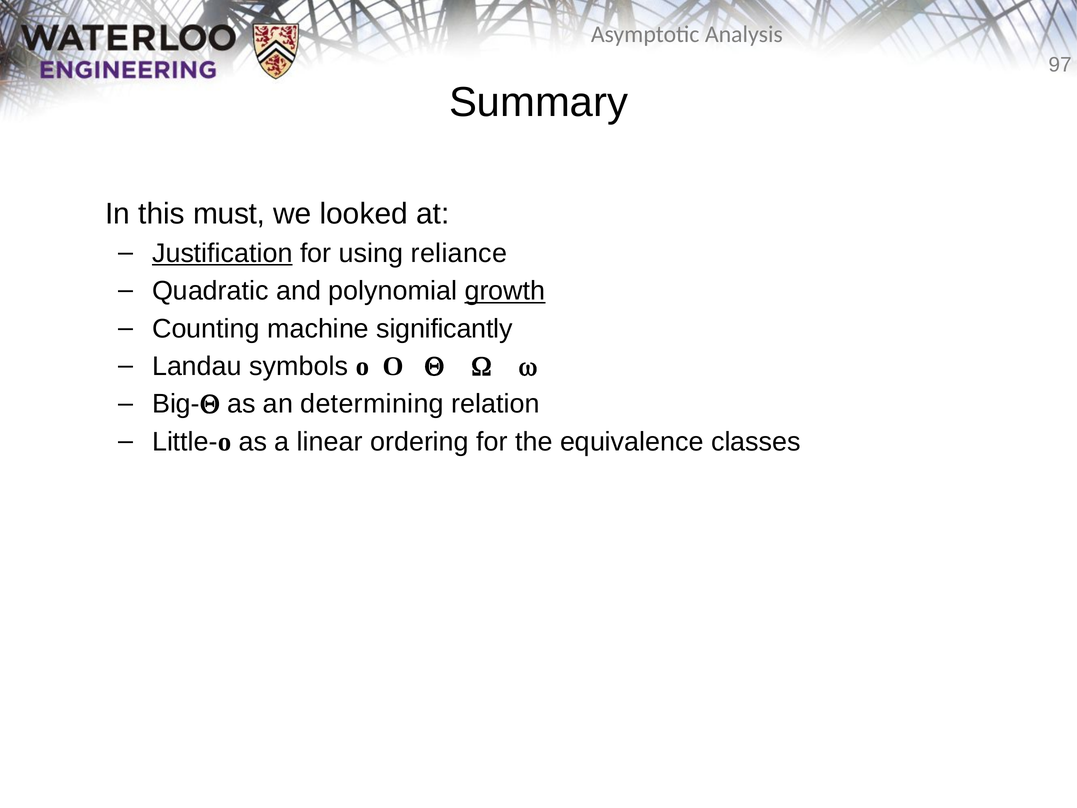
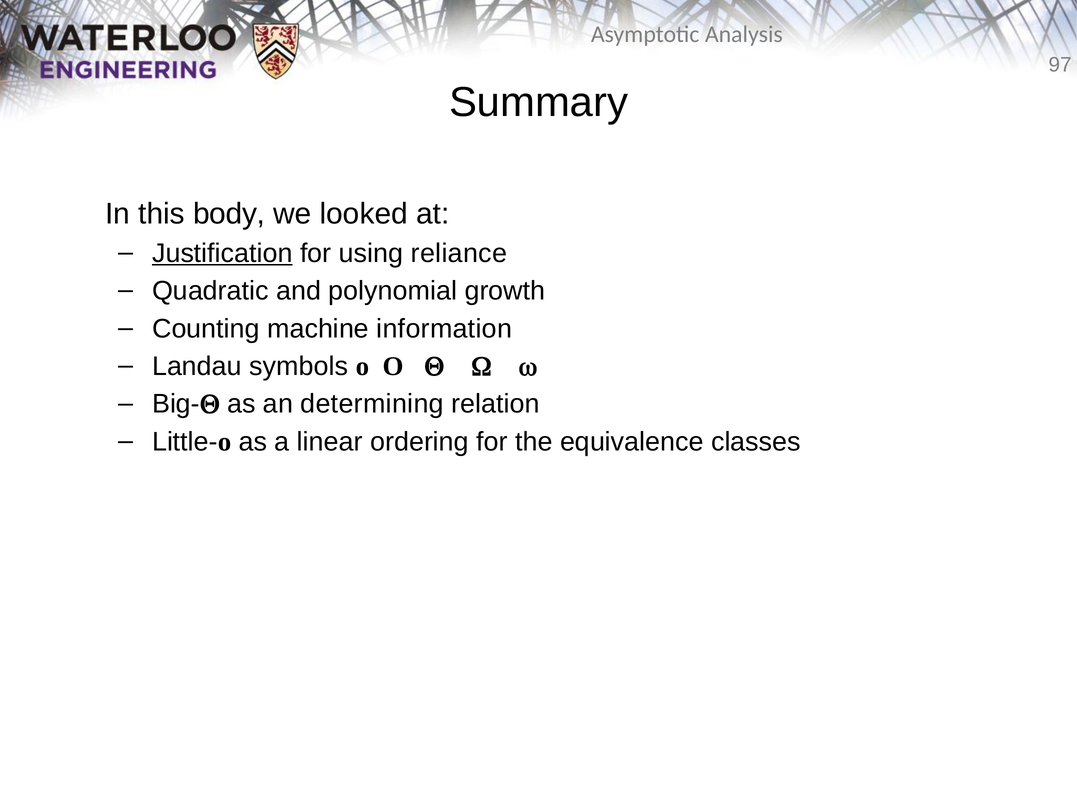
must: must -> body
growth underline: present -> none
significantly: significantly -> information
